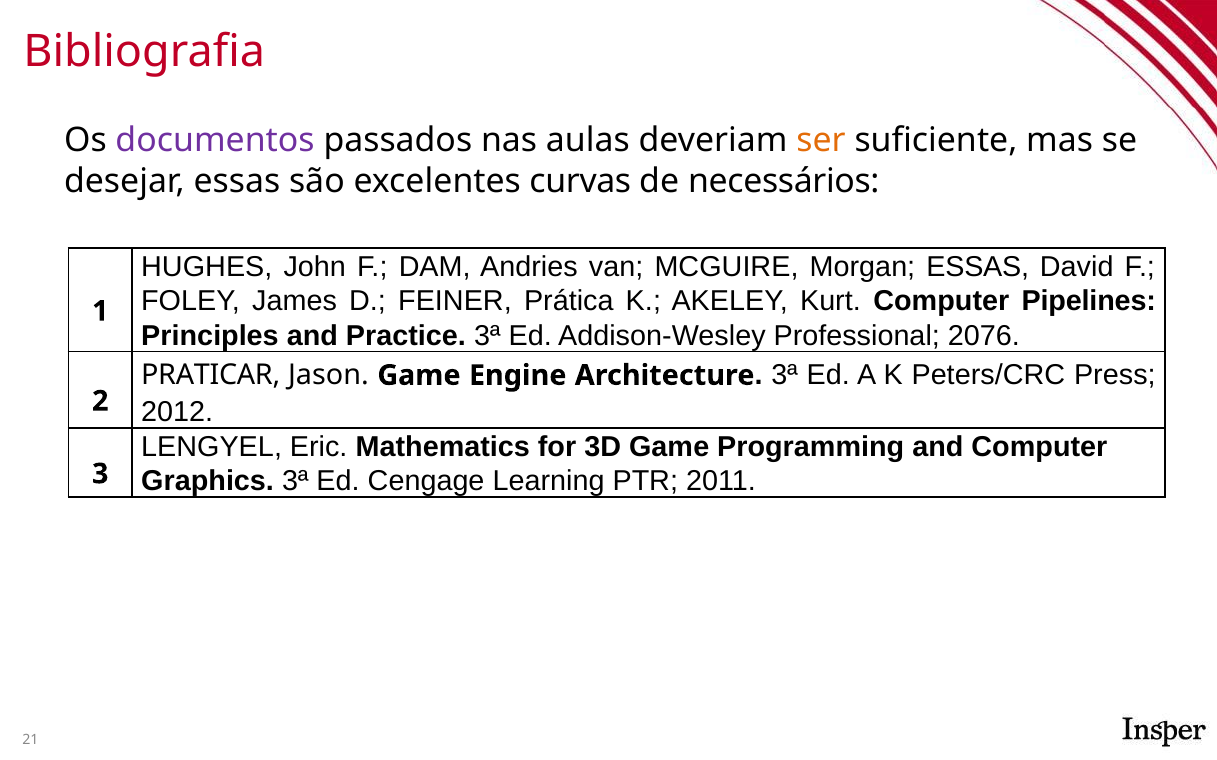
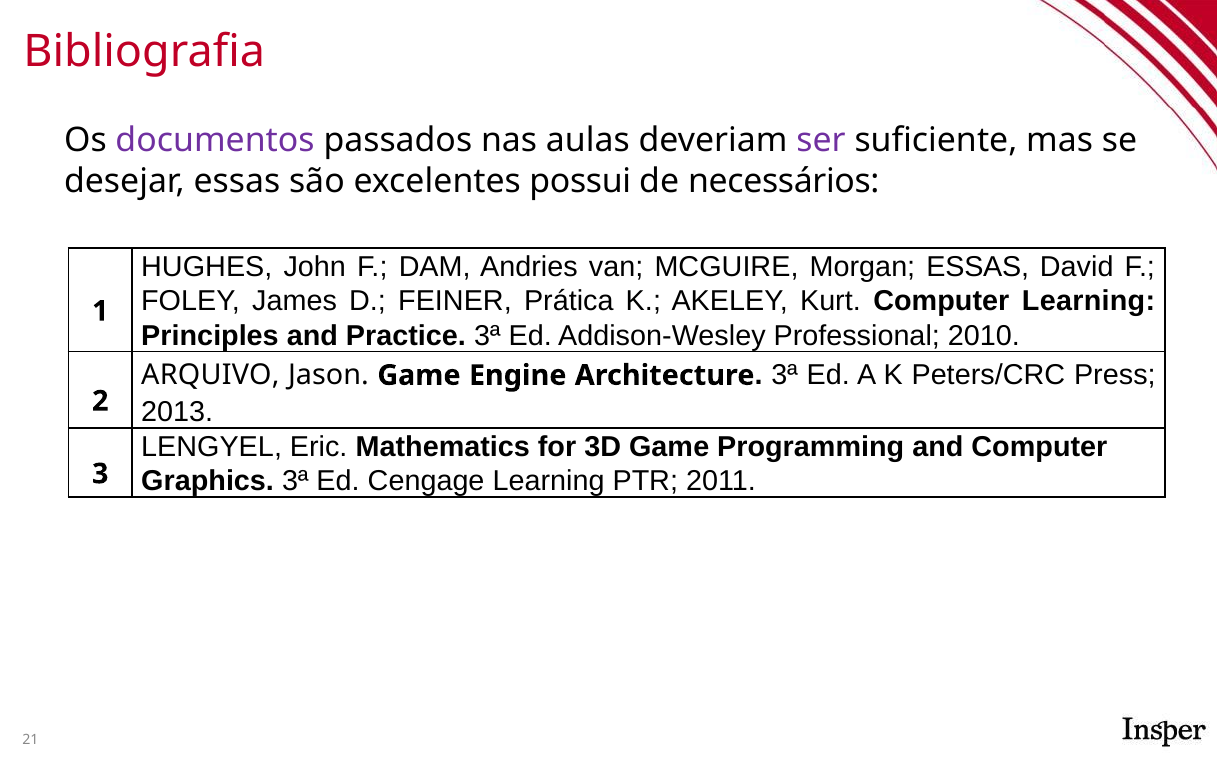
ser colour: orange -> purple
curvas: curvas -> possui
Computer Pipelines: Pipelines -> Learning
2076: 2076 -> 2010
PRATICAR: PRATICAR -> ARQUIVO
2012: 2012 -> 2013
